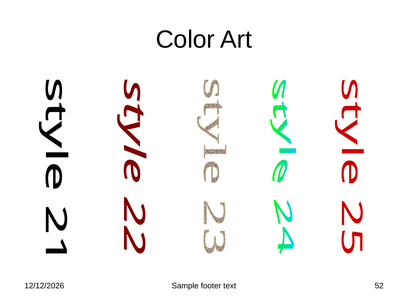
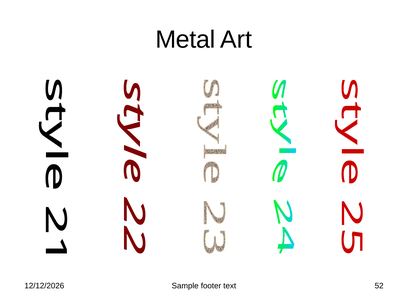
Color: Color -> Metal
